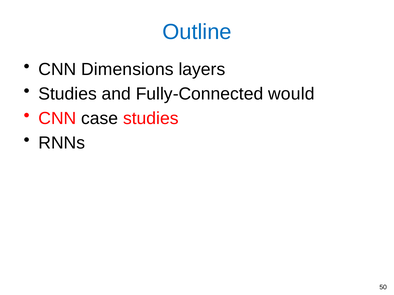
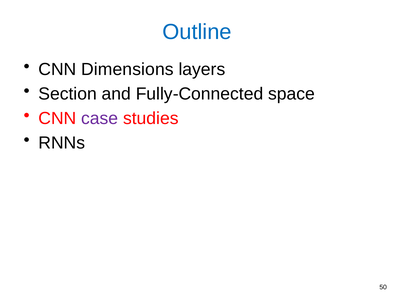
Studies at (68, 94): Studies -> Section
would: would -> space
case colour: black -> purple
